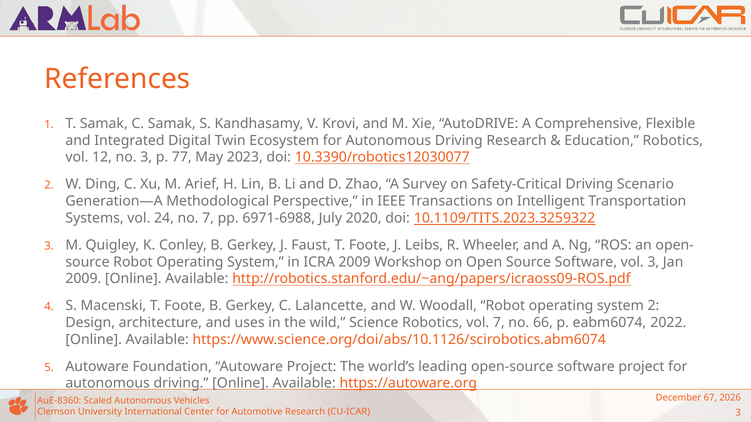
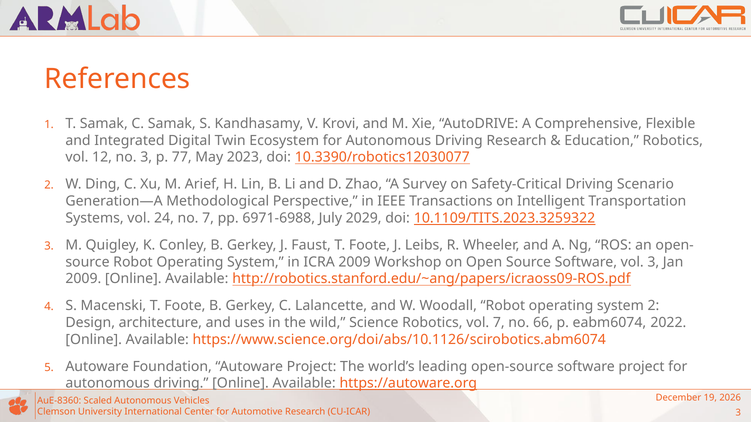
2020: 2020 -> 2029
67: 67 -> 19
